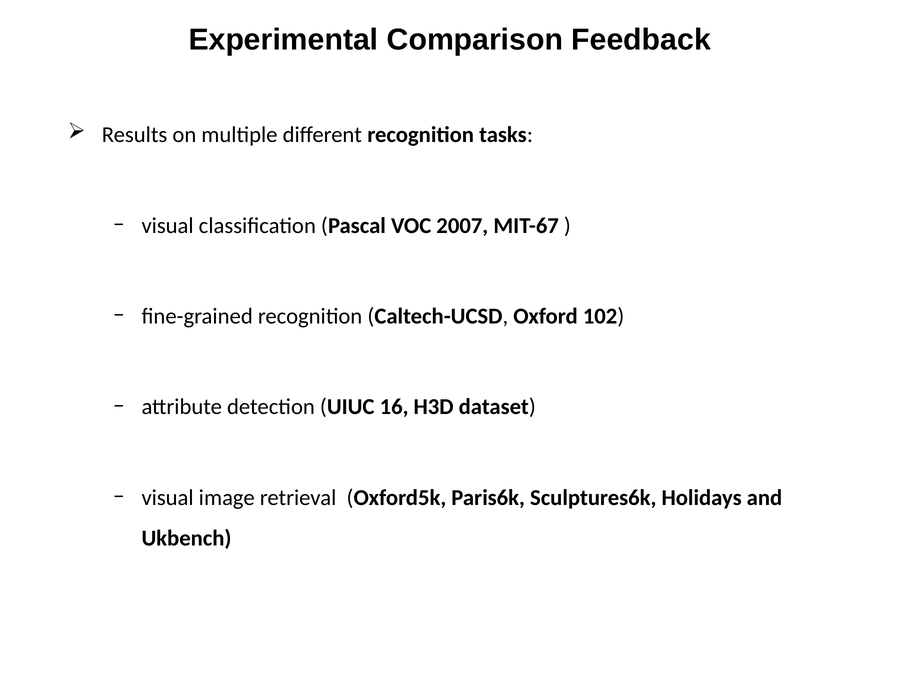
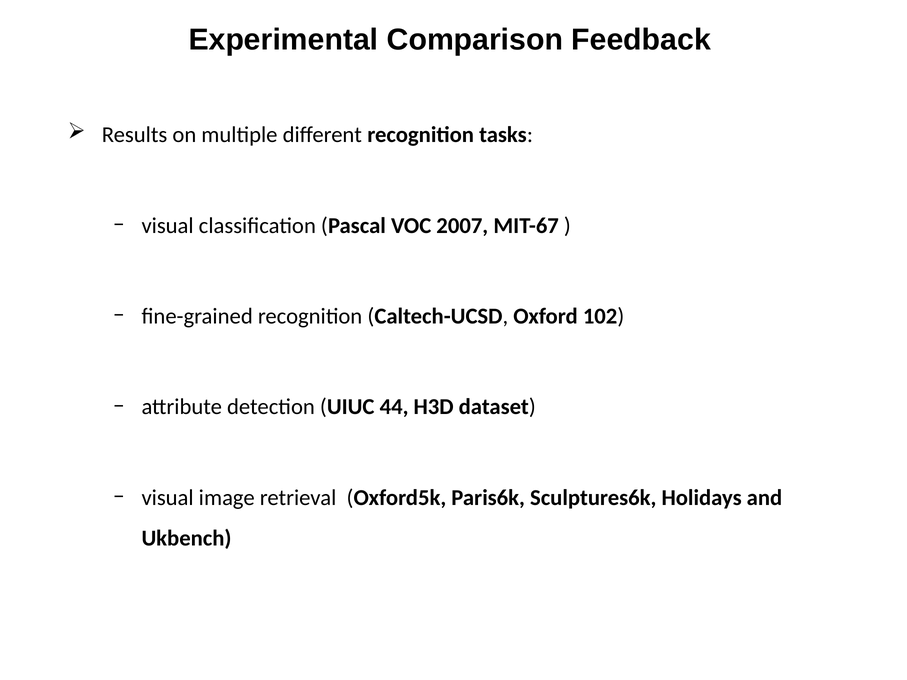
16: 16 -> 44
